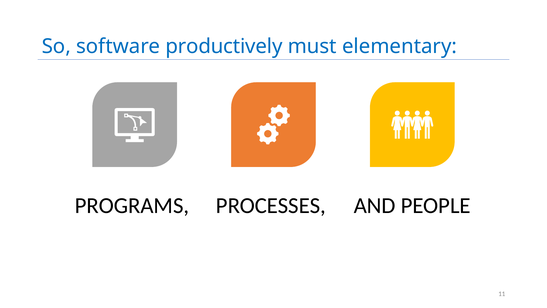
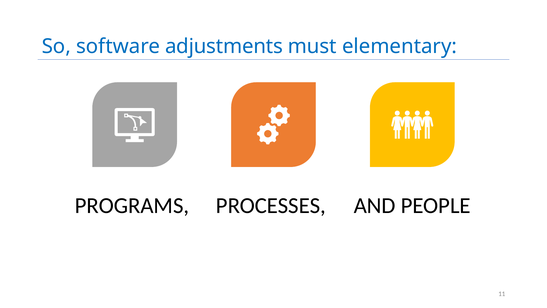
productively: productively -> adjustments
